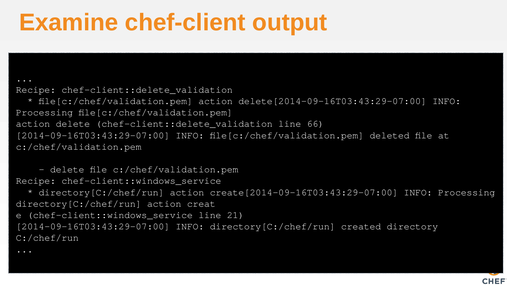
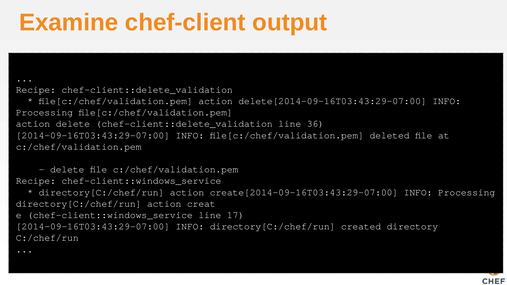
66: 66 -> 36
21: 21 -> 17
